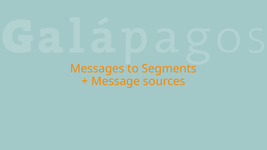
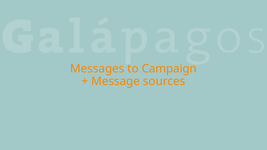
Segments: Segments -> Campaign
